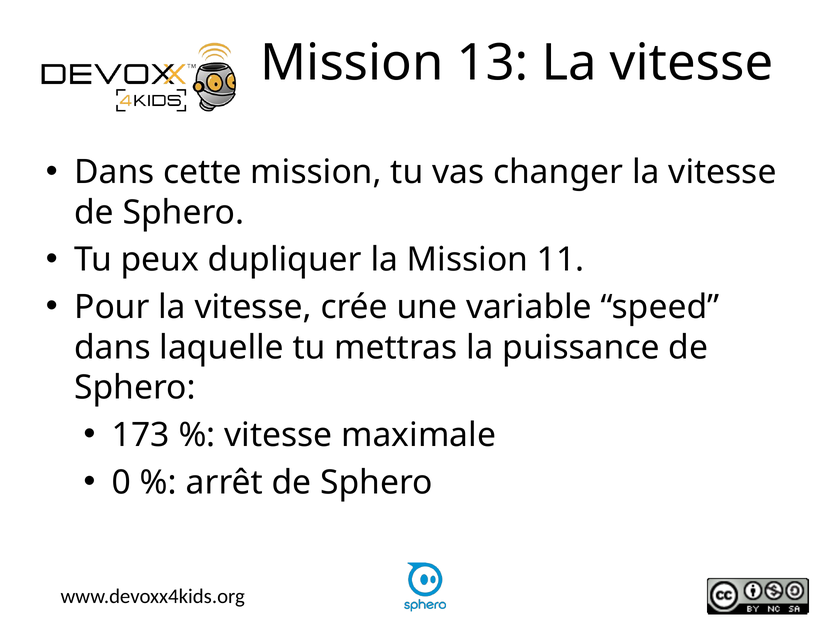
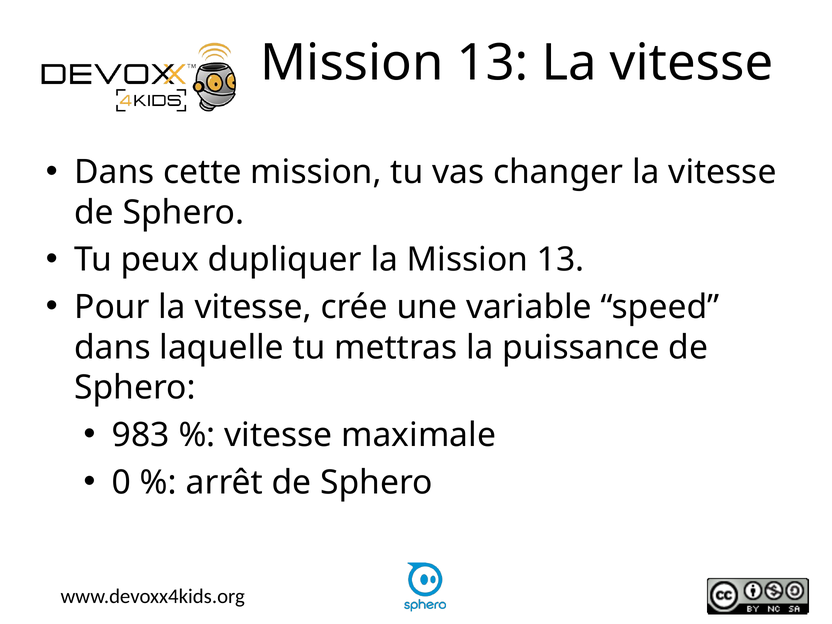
la Mission 11: 11 -> 13
173: 173 -> 983
